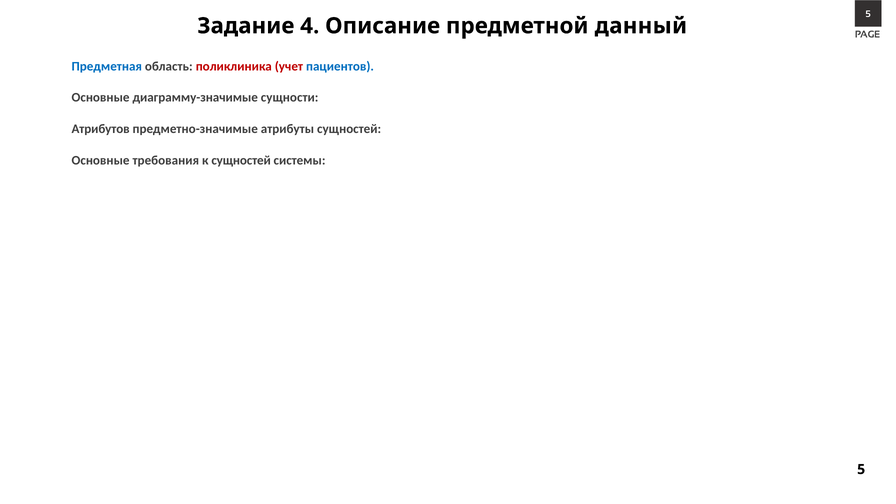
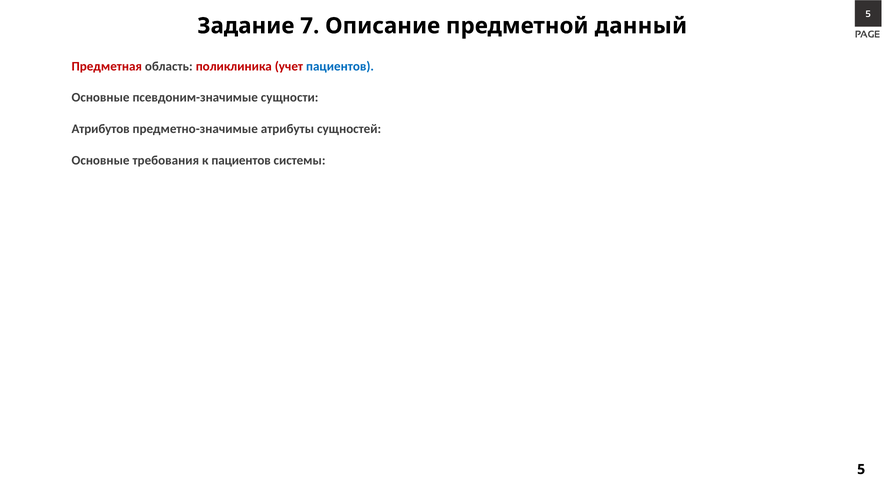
4: 4 -> 7
Предметная colour: blue -> red
диаграмму-значимые: диаграмму-значимые -> псевдоним-значимые
к сущностей: сущностей -> пациентов
